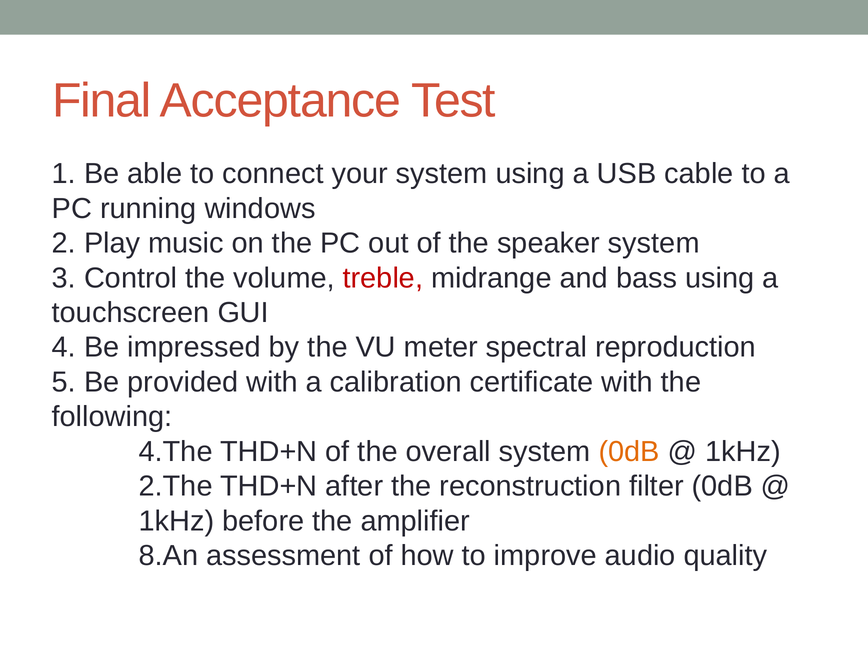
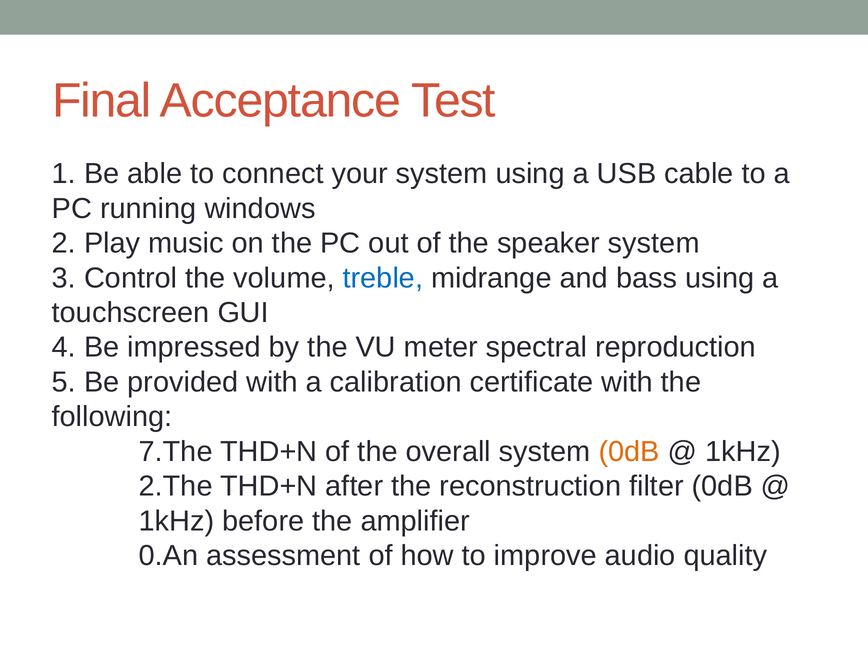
treble colour: red -> blue
4.The: 4.The -> 7.The
8.An: 8.An -> 0.An
